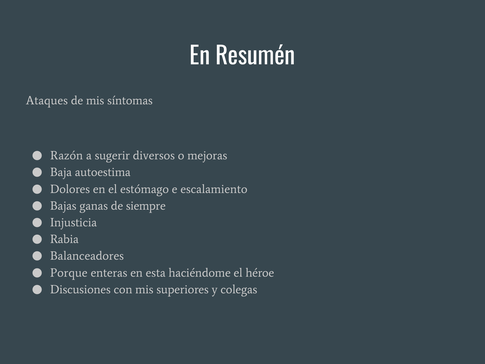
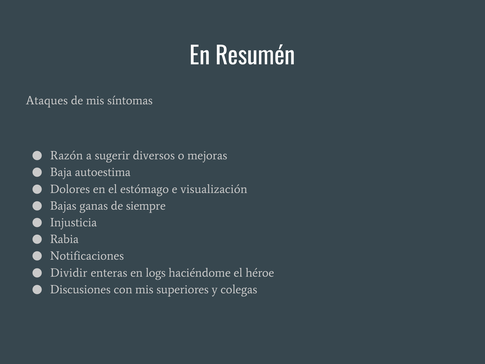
escalamiento: escalamiento -> visualización
Balanceadores: Balanceadores -> Notificaciones
Porque: Porque -> Dividir
esta: esta -> logs
